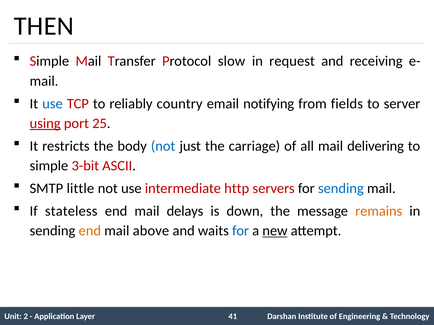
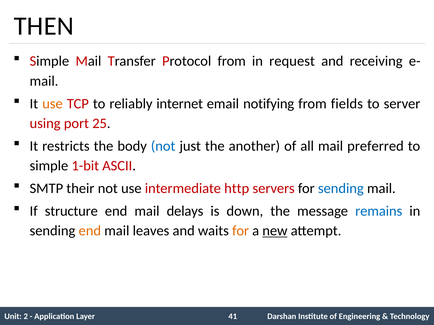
Protocol slow: slow -> from
use at (52, 104) colour: blue -> orange
country: country -> internet
using underline: present -> none
carriage: carriage -> another
delivering: delivering -> preferred
3-bit: 3-bit -> 1-bit
little: little -> their
stateless: stateless -> structure
remains colour: orange -> blue
above: above -> leaves
for at (241, 231) colour: blue -> orange
